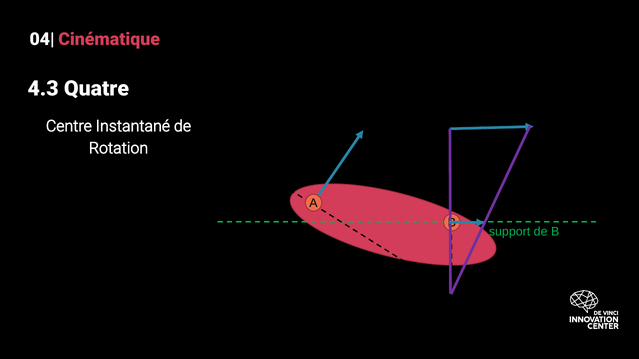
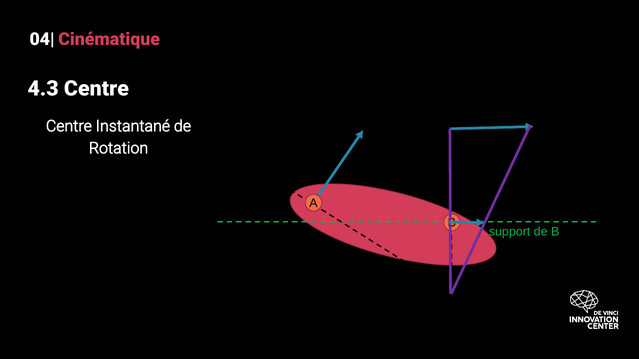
4.3 Quatre: Quatre -> Centre
